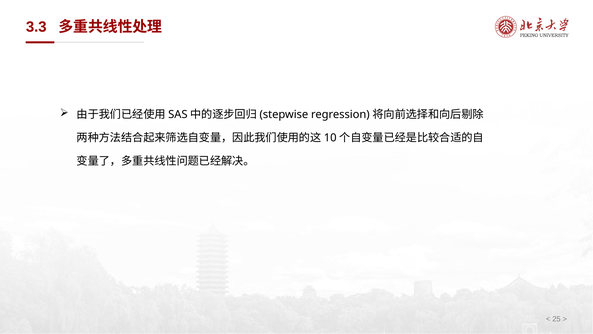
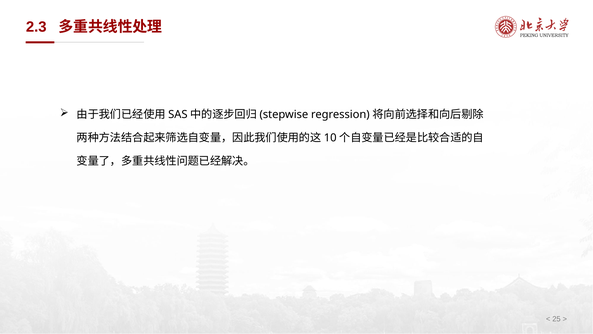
3.3: 3.3 -> 2.3
